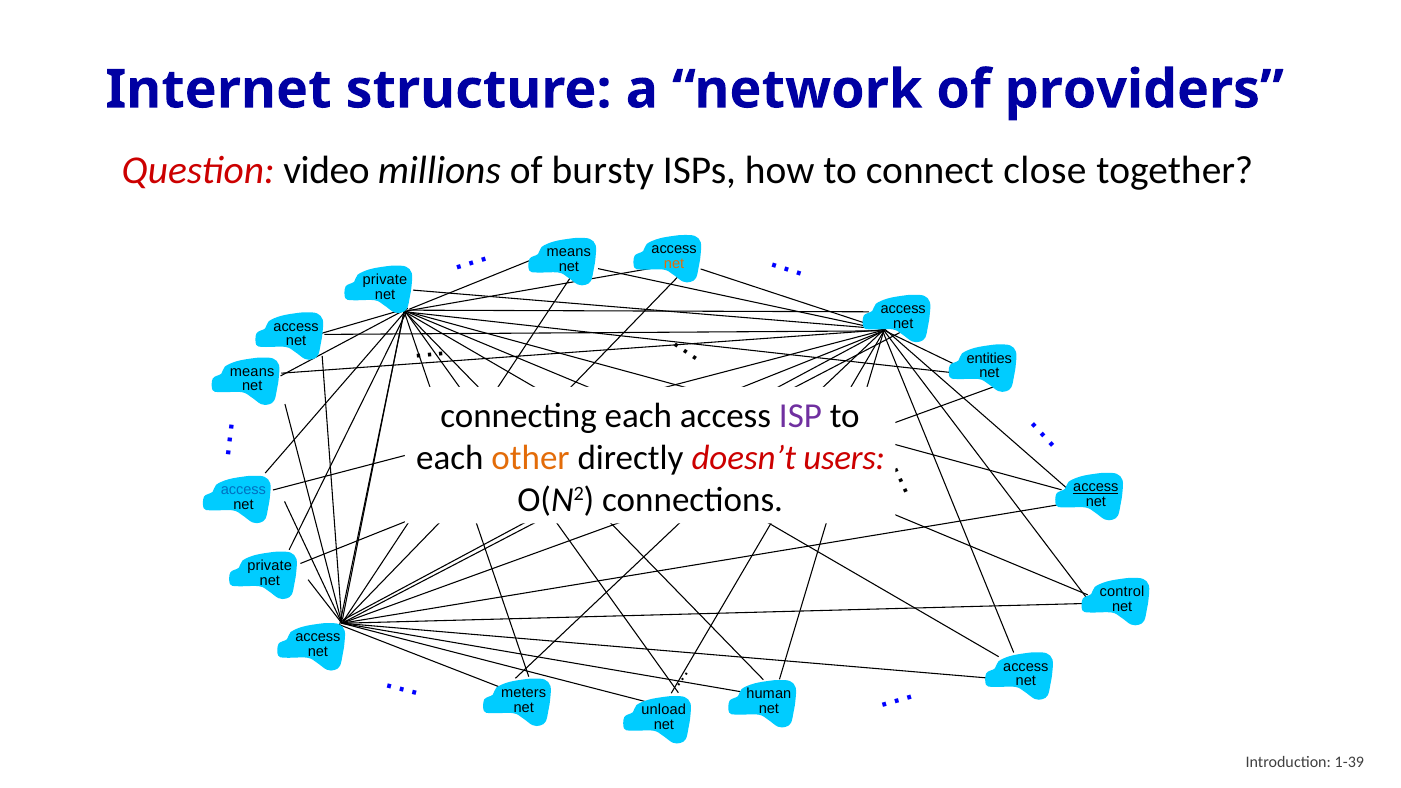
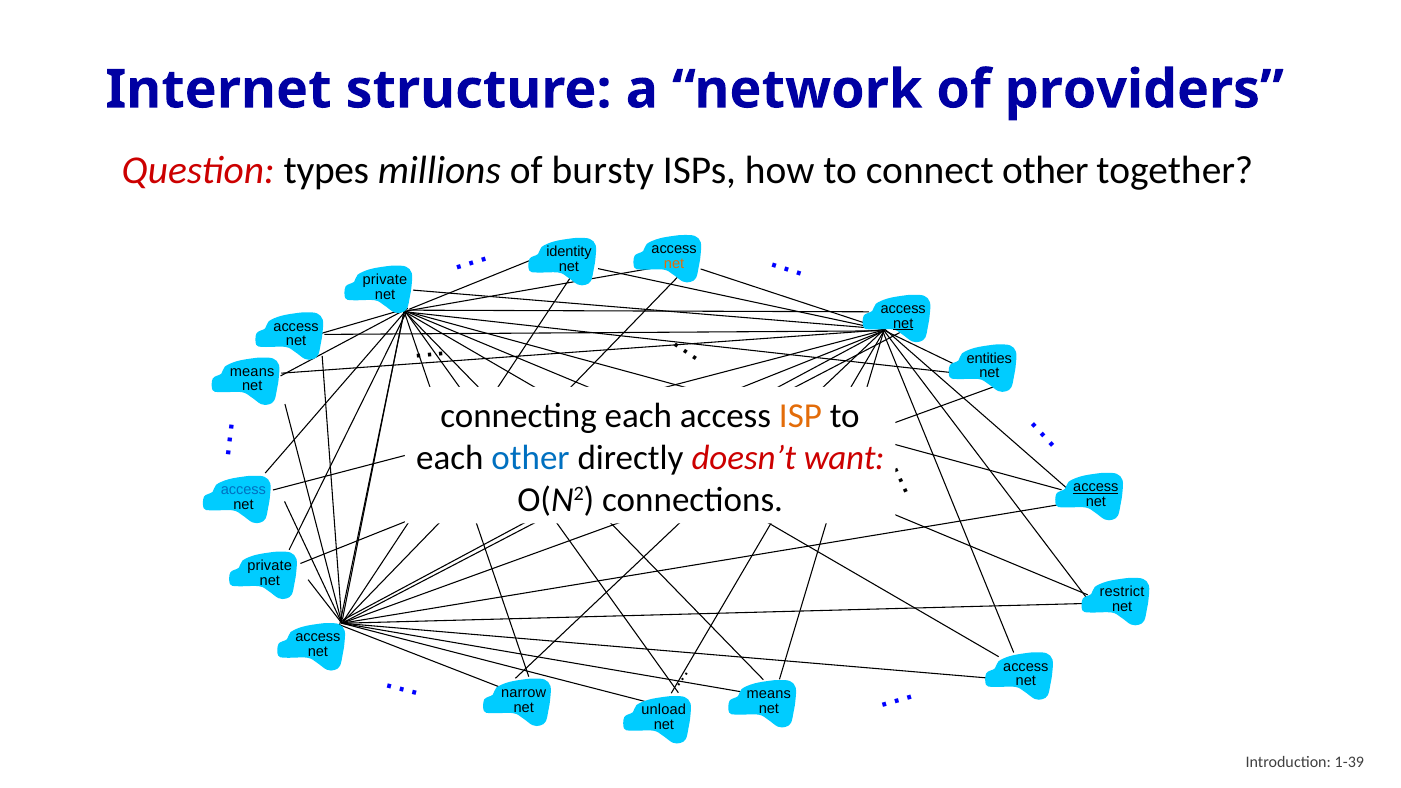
video: video -> types
connect close: close -> other
means at (569, 252): means -> identity
net at (903, 323) underline: none -> present
ISP colour: purple -> orange
other at (531, 458) colour: orange -> blue
users: users -> want
control: control -> restrict
meters: meters -> narrow
human at (769, 694): human -> means
